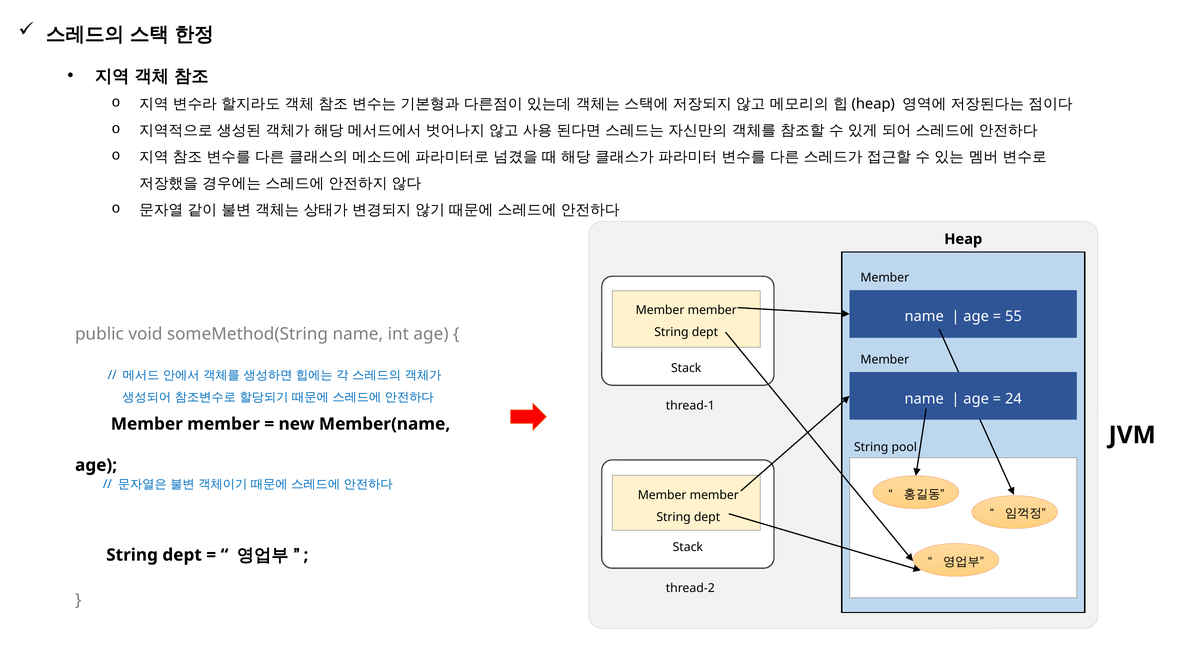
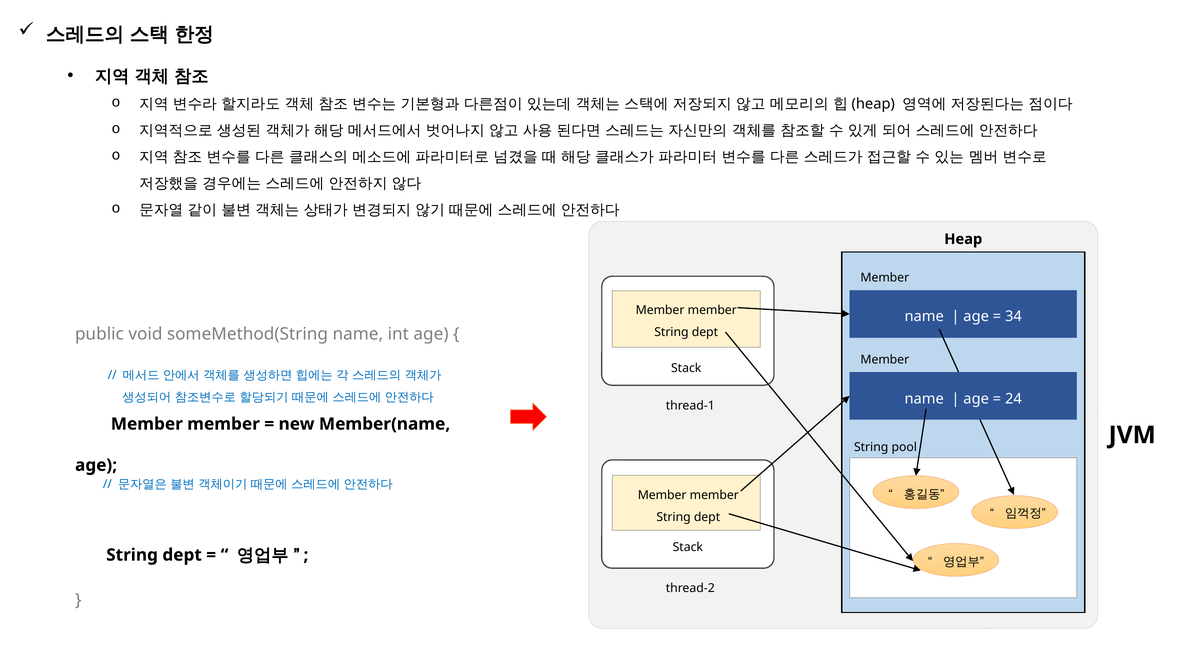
55: 55 -> 34
